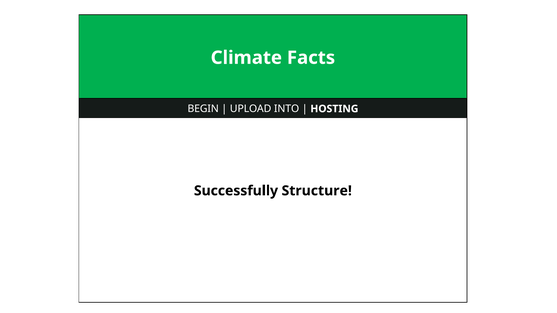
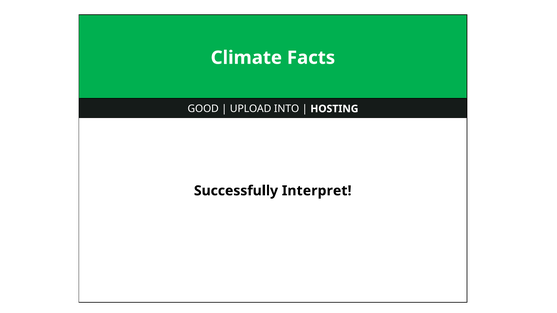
BEGIN: BEGIN -> GOOD
Structure: Structure -> Interpret
